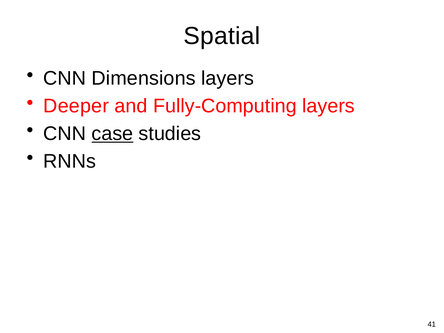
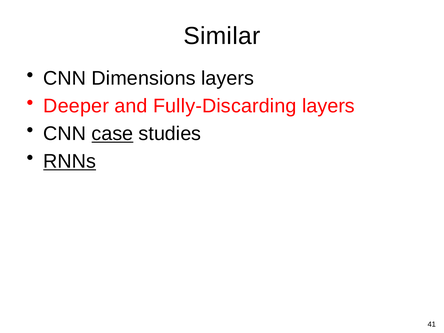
Spatial: Spatial -> Similar
Fully-Computing: Fully-Computing -> Fully-Discarding
RNNs underline: none -> present
